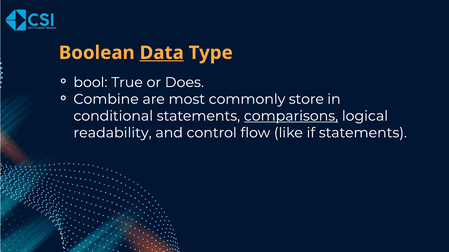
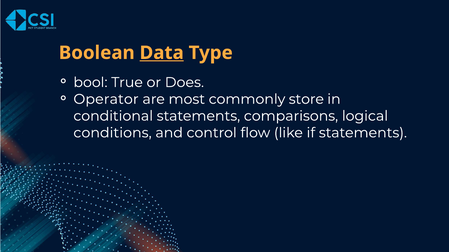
Combine: Combine -> Operator
comparisons underline: present -> none
readability: readability -> conditions
